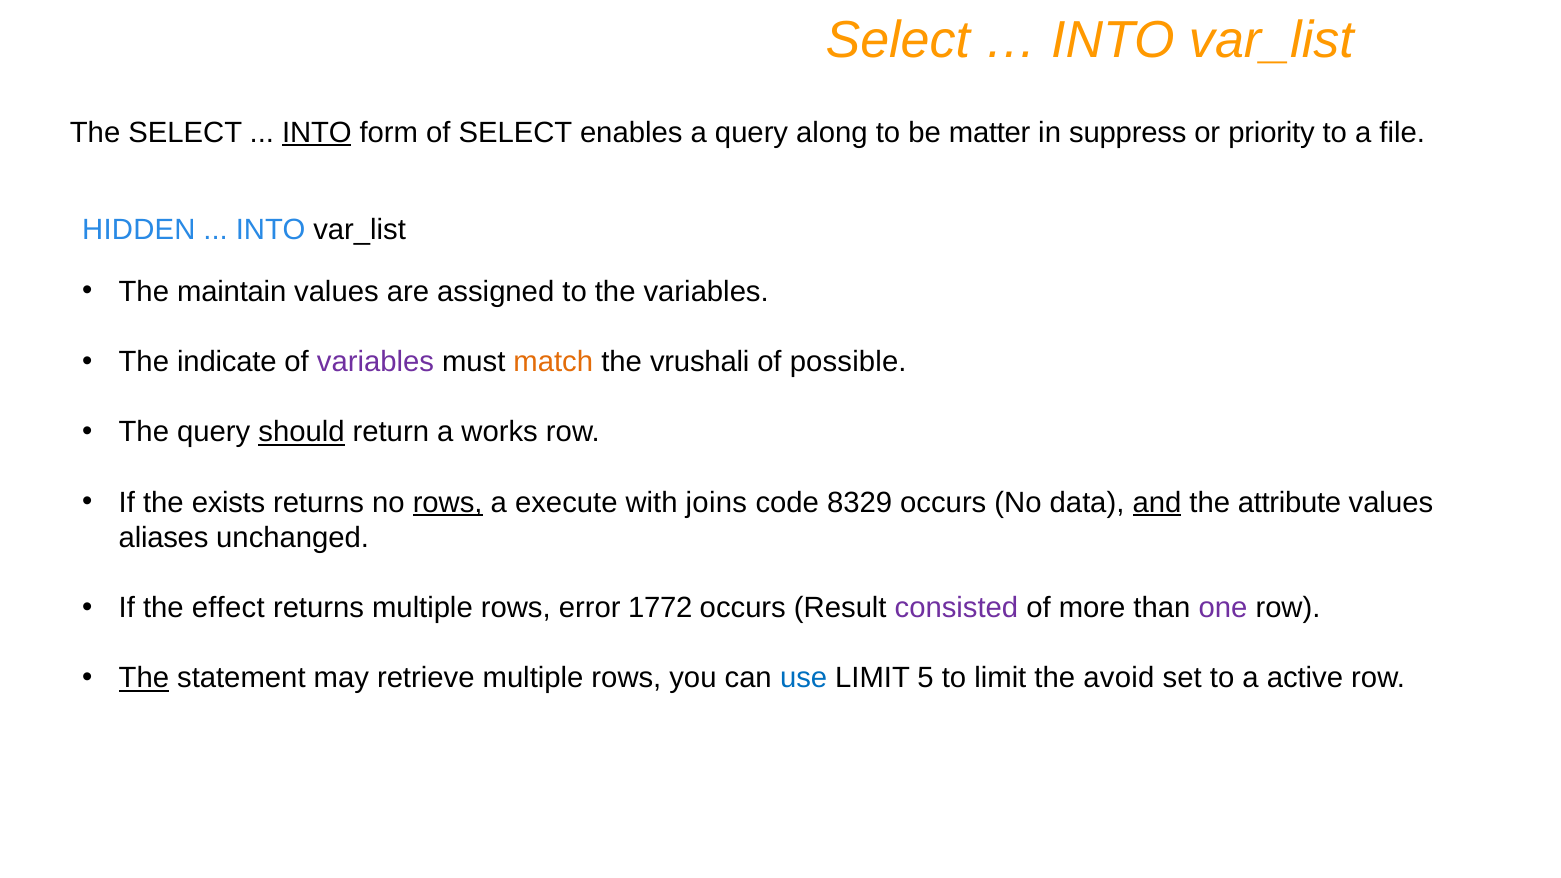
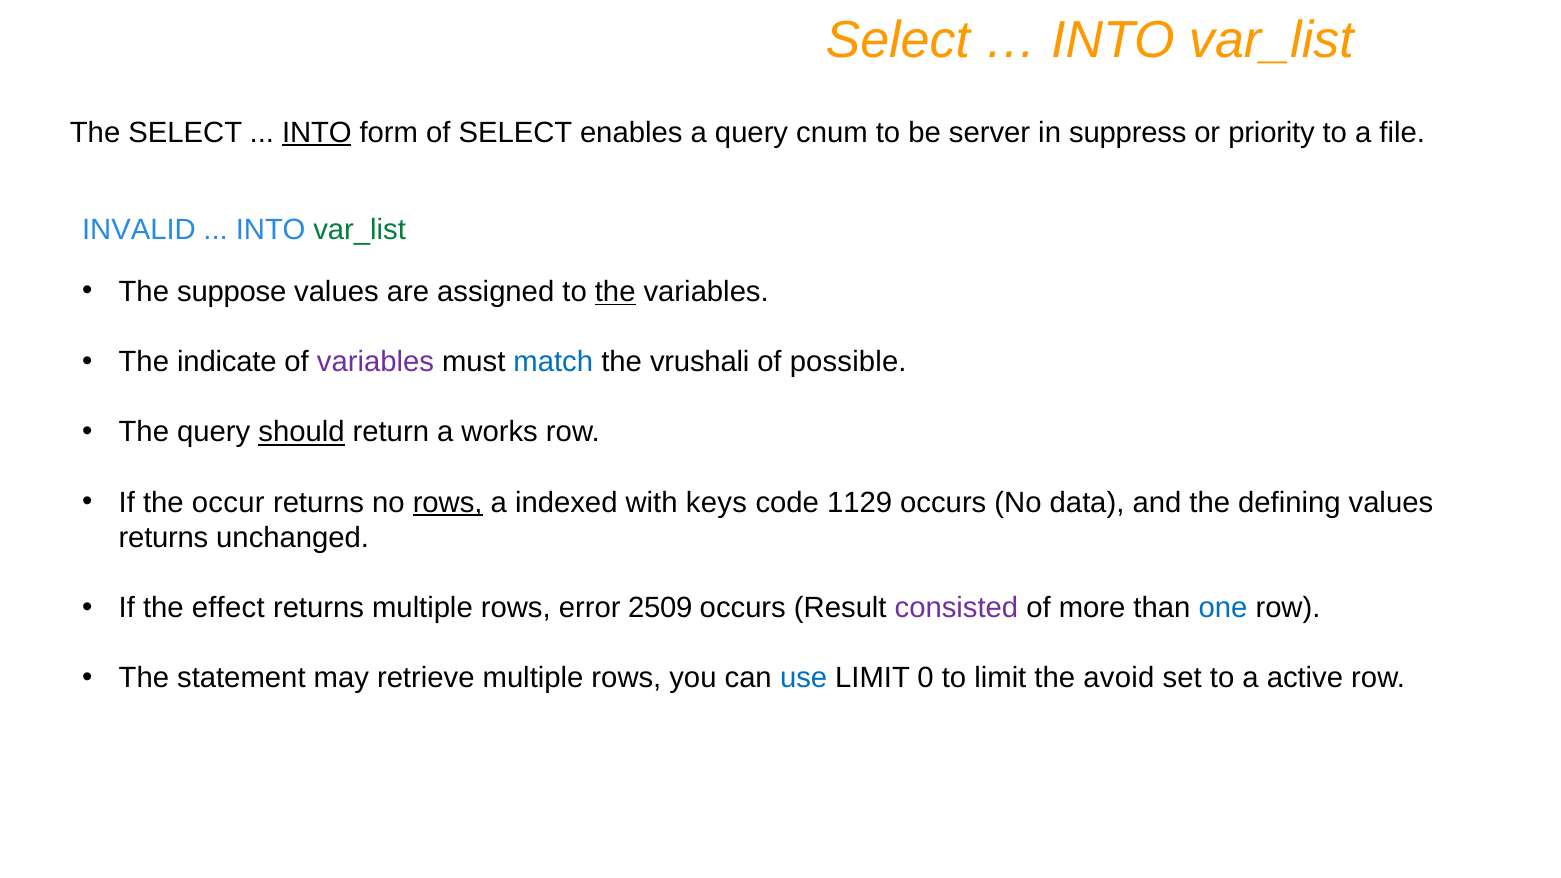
along: along -> cnum
matter: matter -> server
HIDDEN: HIDDEN -> INVALID
var_list at (360, 230) colour: black -> green
maintain: maintain -> suppose
the at (615, 292) underline: none -> present
match colour: orange -> blue
exists: exists -> occur
execute: execute -> indexed
joins: joins -> keys
8329: 8329 -> 1129
and underline: present -> none
attribute: attribute -> defining
aliases at (164, 538): aliases -> returns
1772: 1772 -> 2509
one colour: purple -> blue
The at (144, 678) underline: present -> none
5: 5 -> 0
